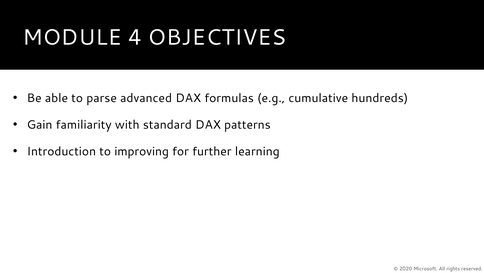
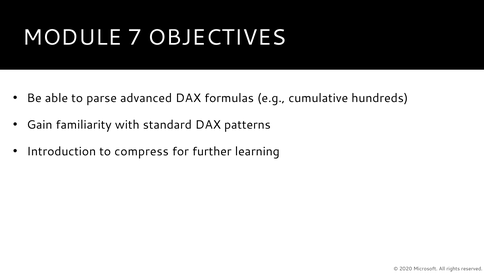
4: 4 -> 7
improving: improving -> compress
